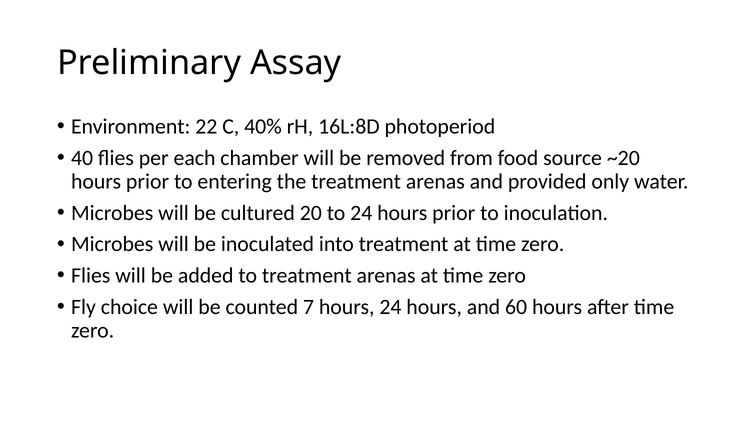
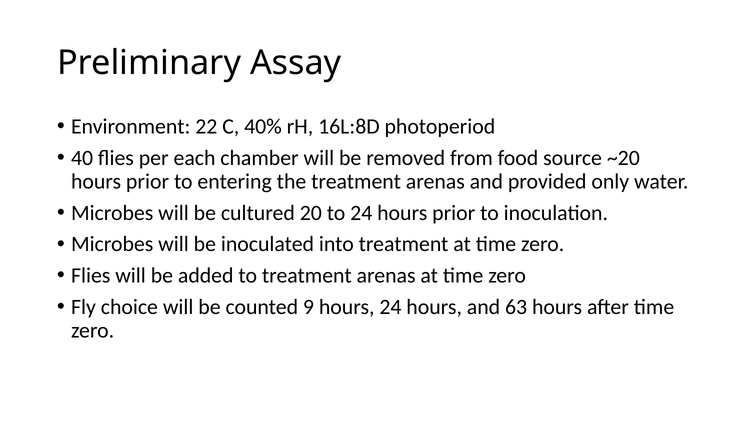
7: 7 -> 9
60: 60 -> 63
